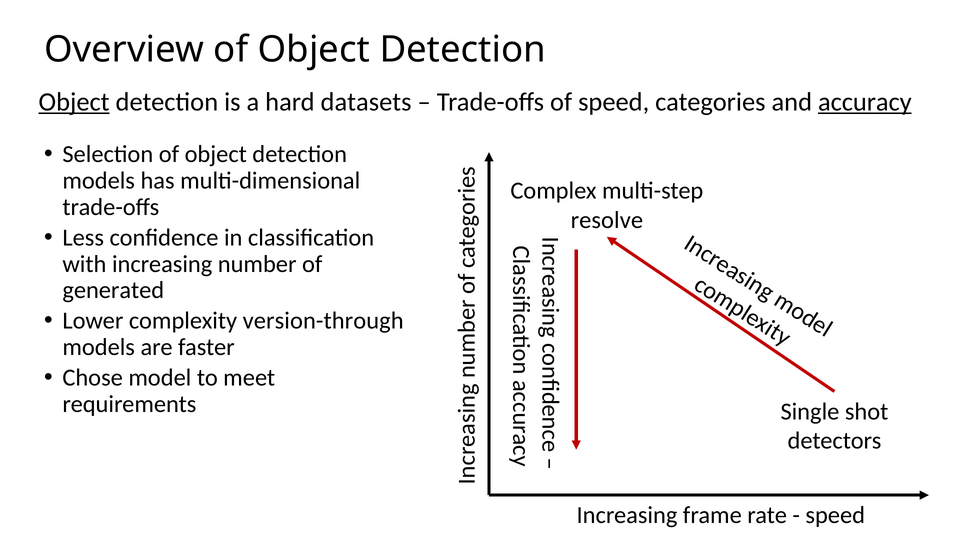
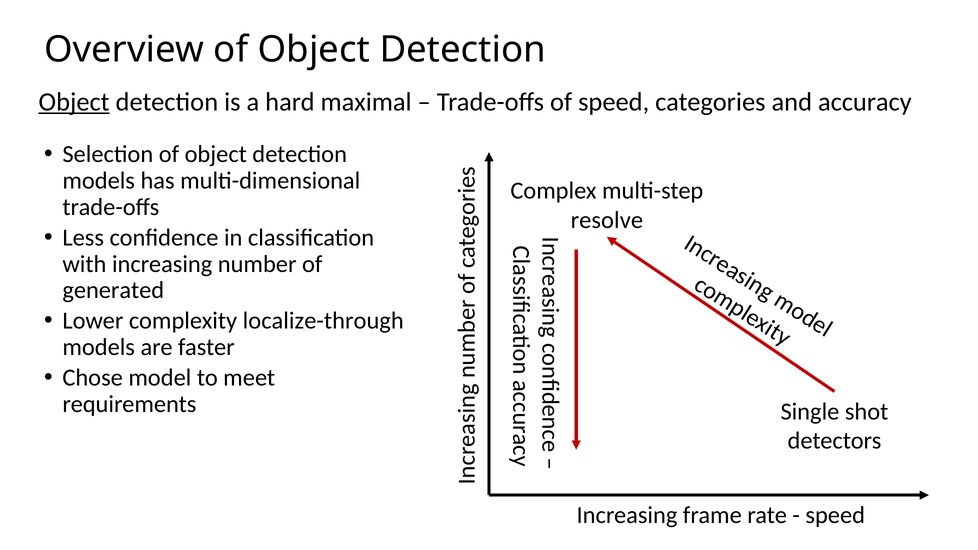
datasets: datasets -> maximal
accuracy underline: present -> none
version-through: version-through -> localize-through
